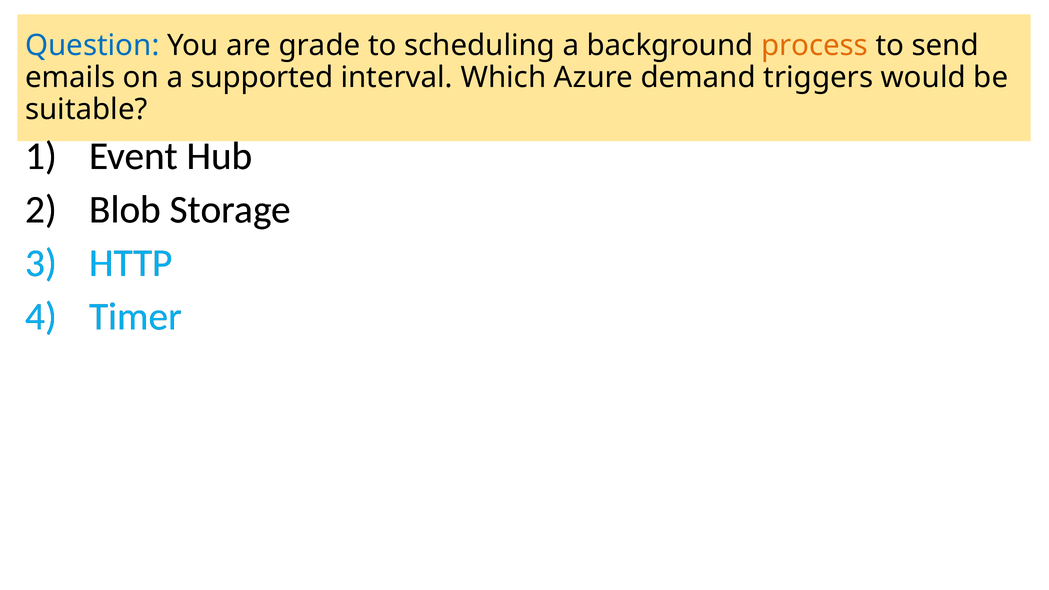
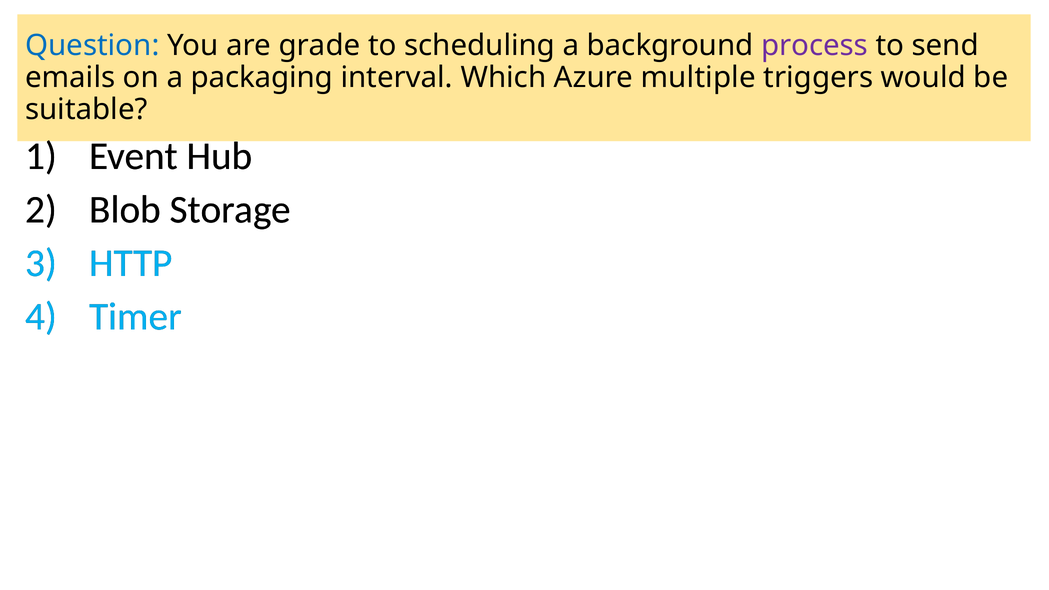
process colour: orange -> purple
supported: supported -> packaging
demand: demand -> multiple
